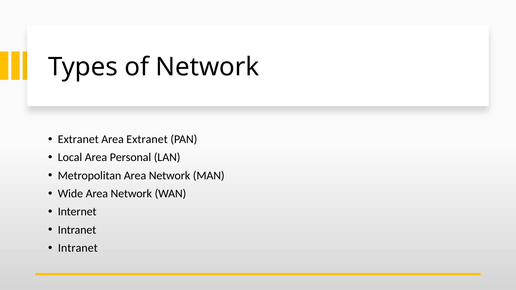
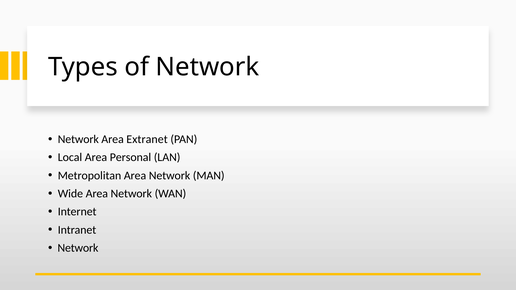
Extranet at (78, 139): Extranet -> Network
Intranet at (78, 248): Intranet -> Network
